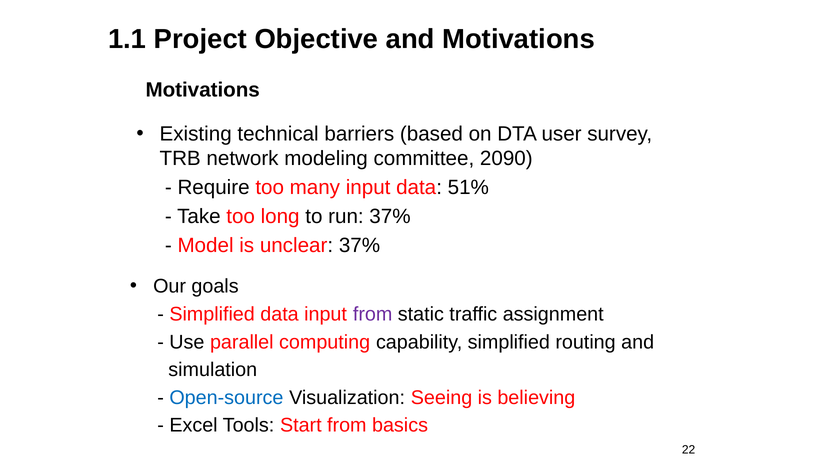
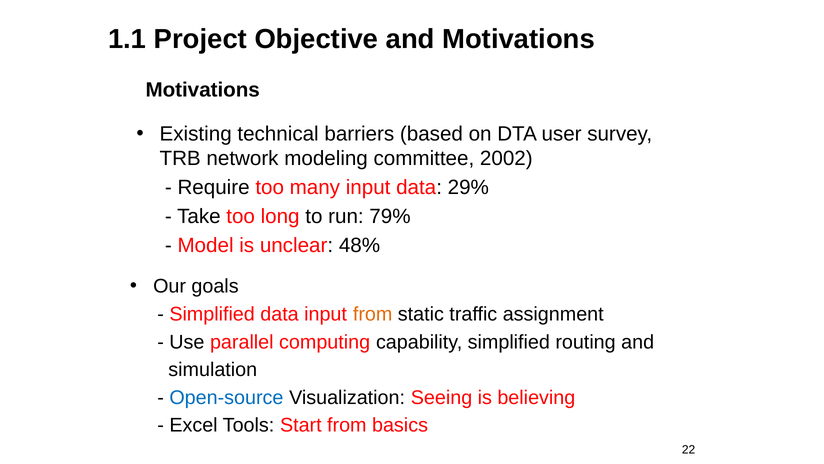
2090: 2090 -> 2002
51%: 51% -> 29%
run 37%: 37% -> 79%
unclear 37%: 37% -> 48%
from at (373, 314) colour: purple -> orange
